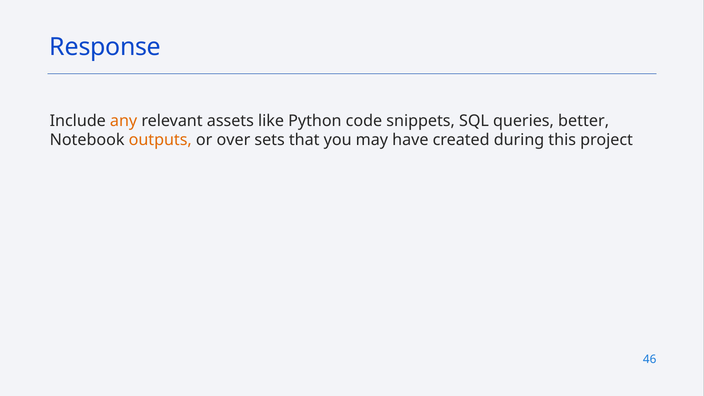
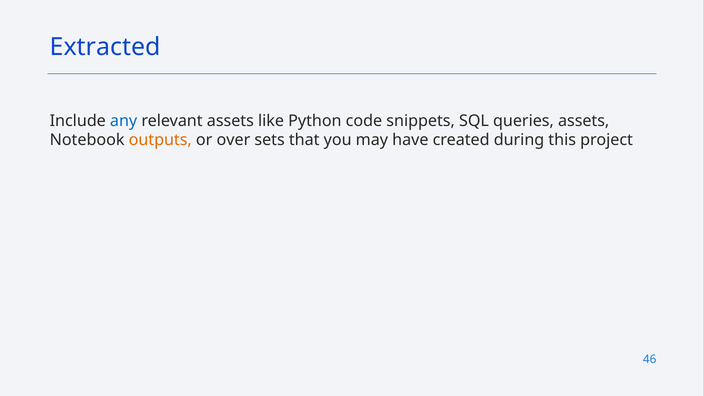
Response: Response -> Extracted
any colour: orange -> blue
queries better: better -> assets
